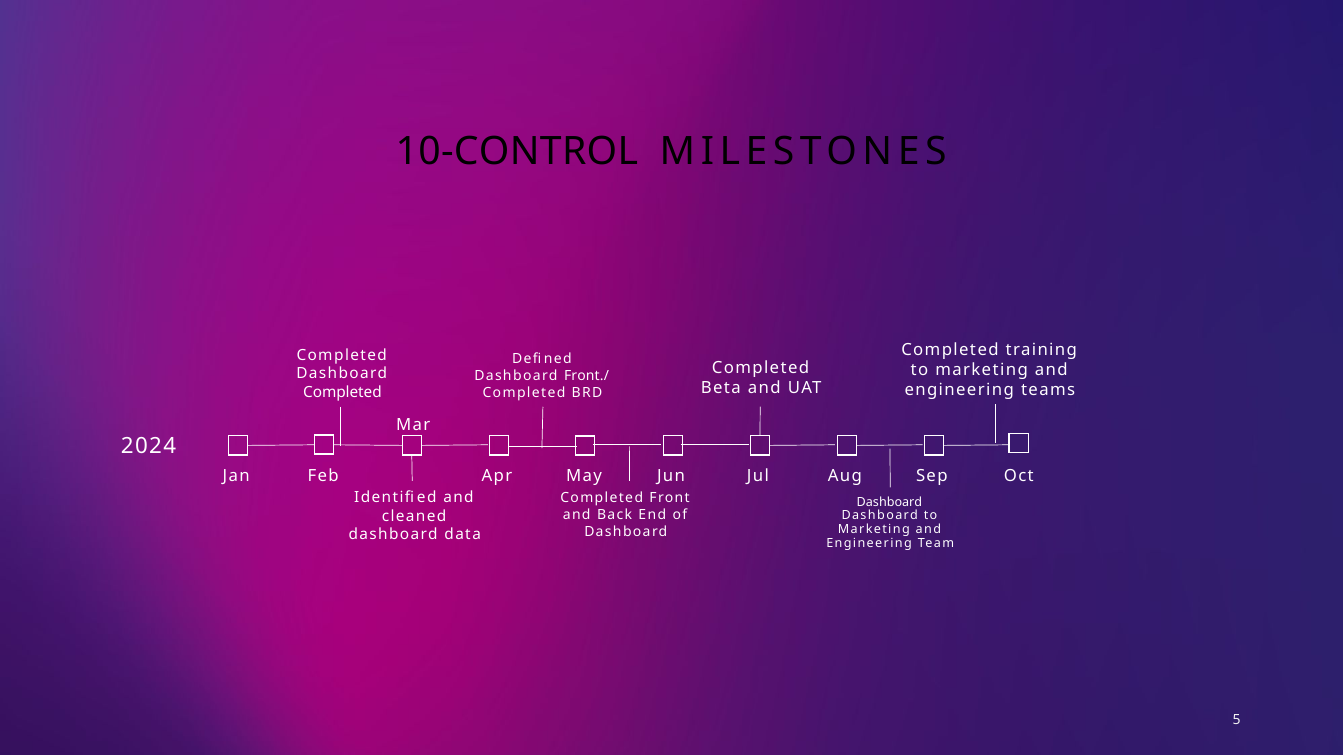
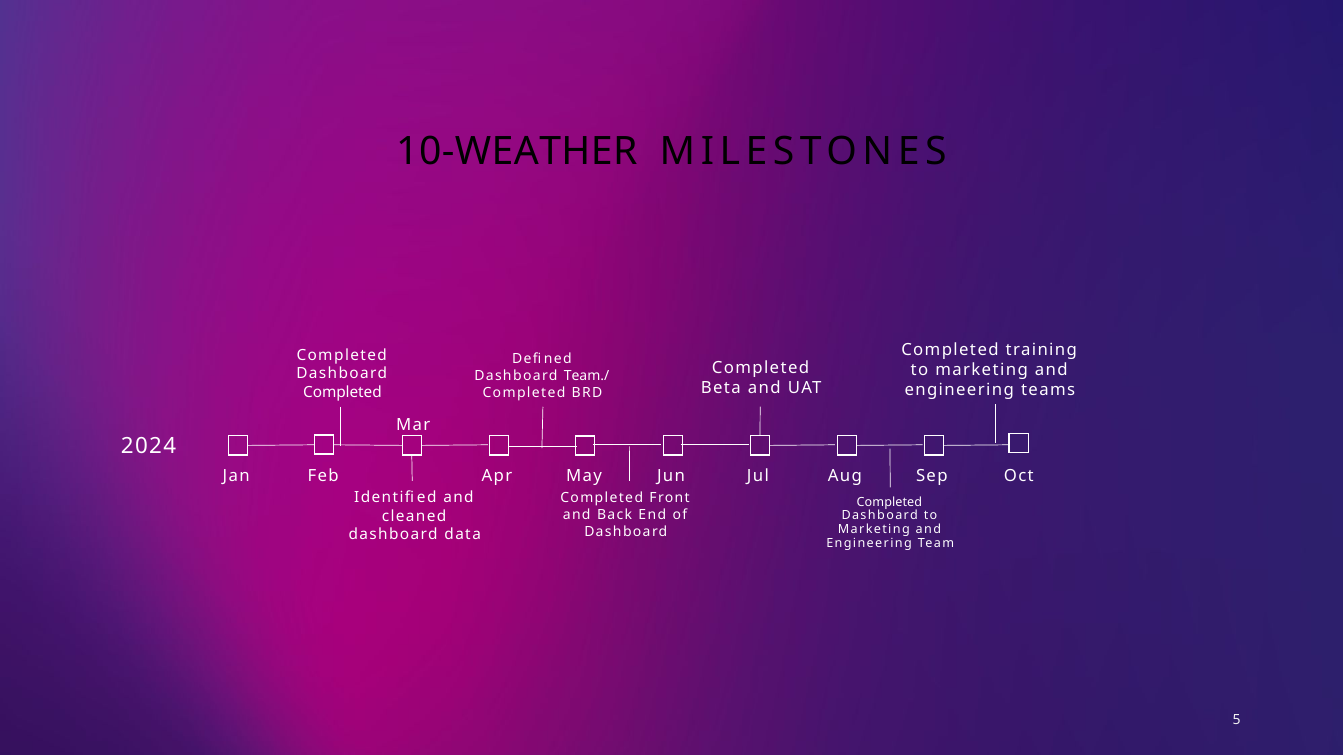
10-CONTROL: 10-CONTROL -> 10-WEATHER
Front./: Front./ -> Team./
Dashboard at (889, 502): Dashboard -> Completed
